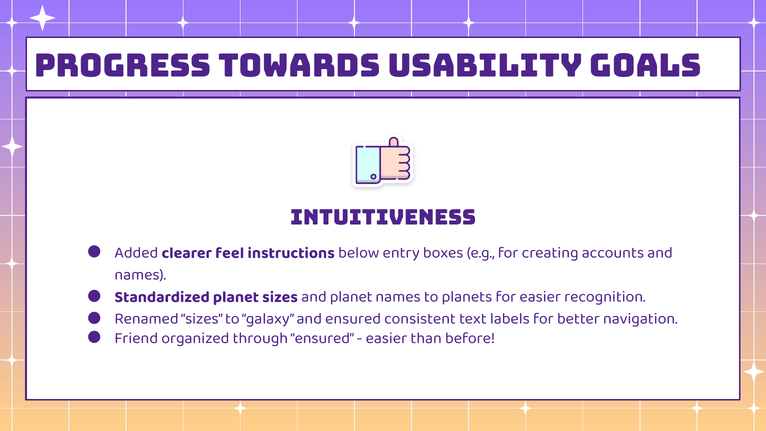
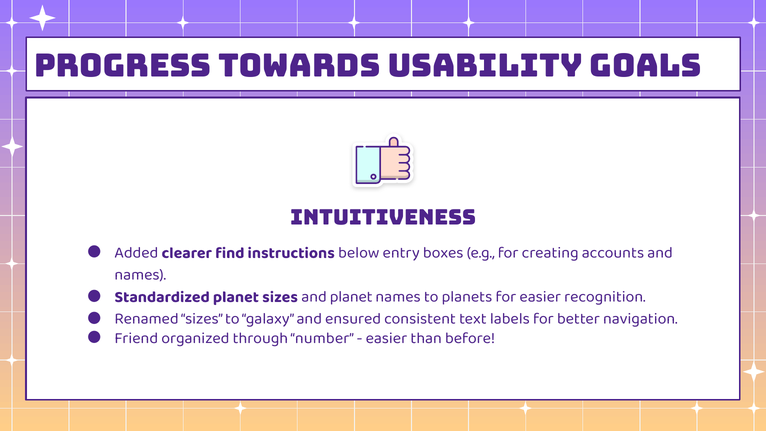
feel: feel -> find
through ensured: ensured -> number
